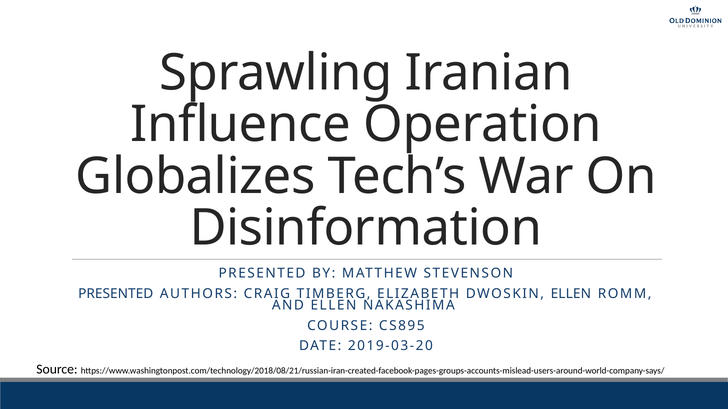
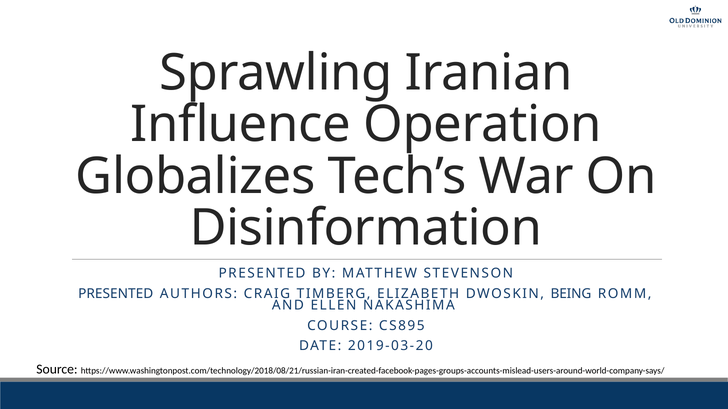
DWOSKIN ELLEN: ELLEN -> BEING
